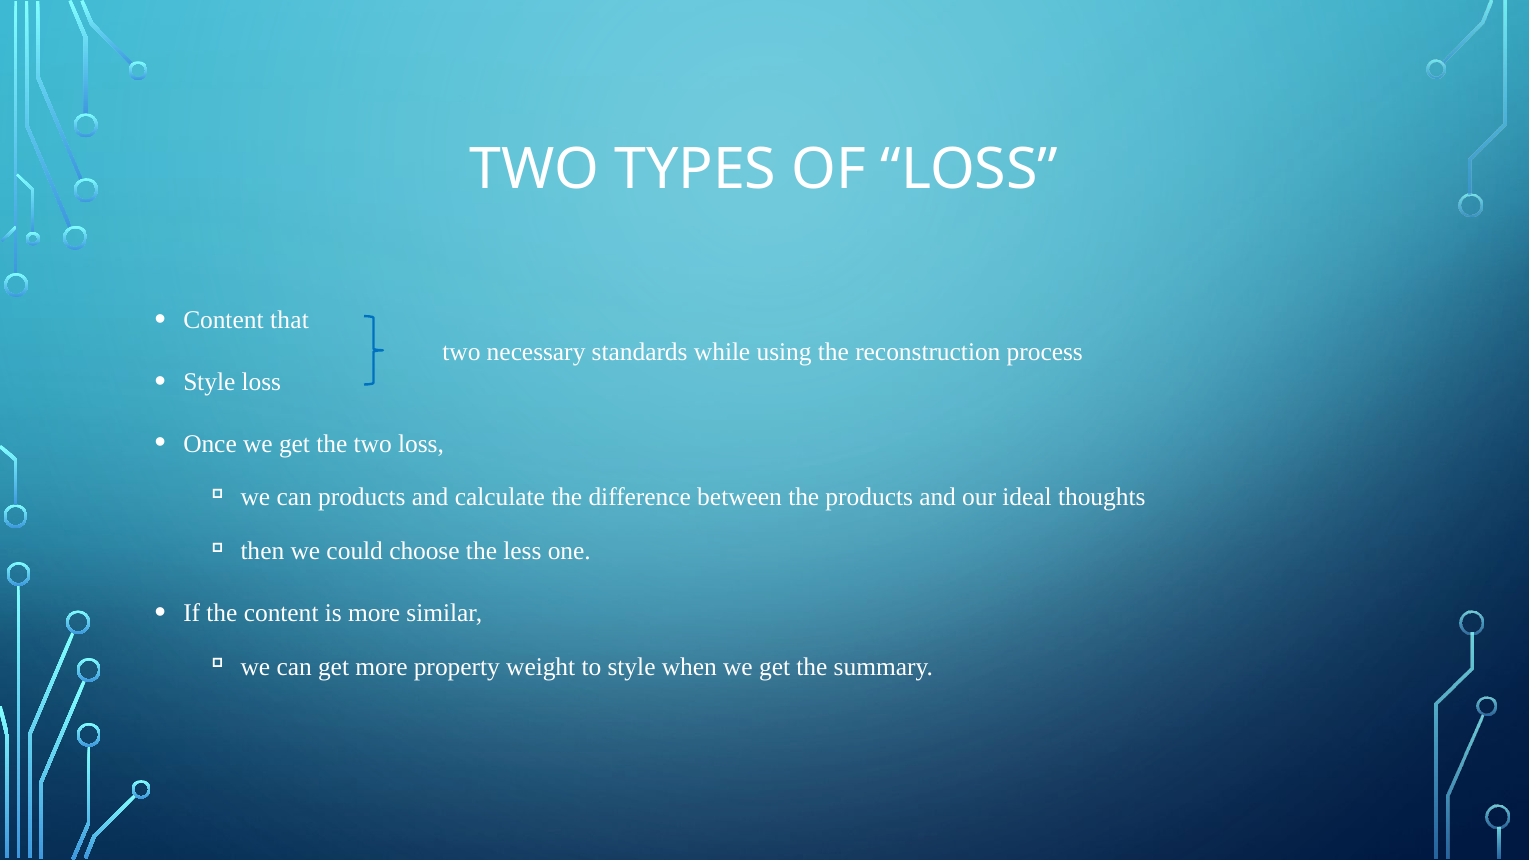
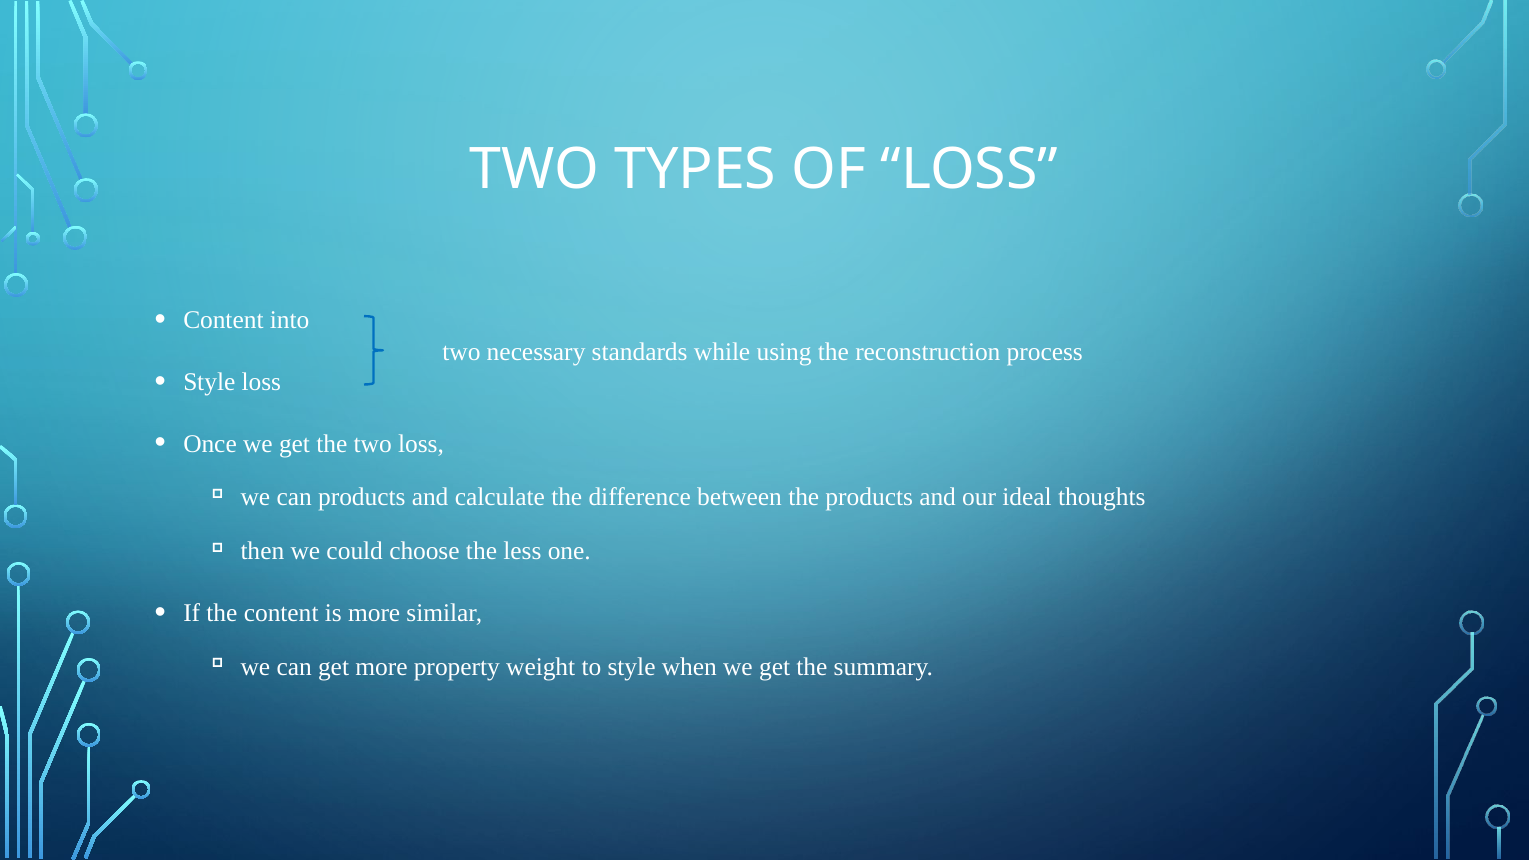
that: that -> into
